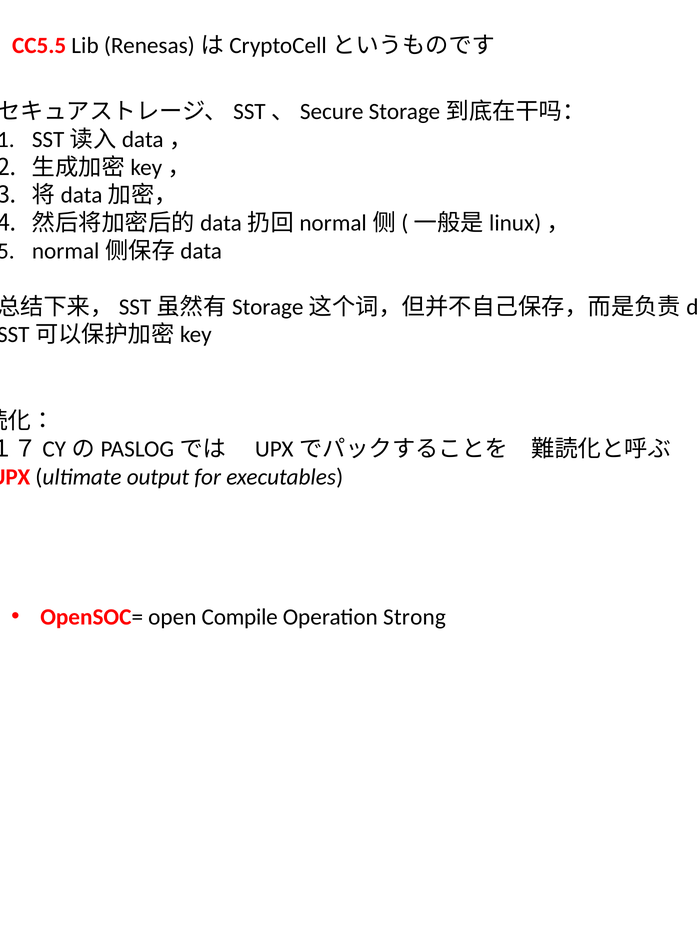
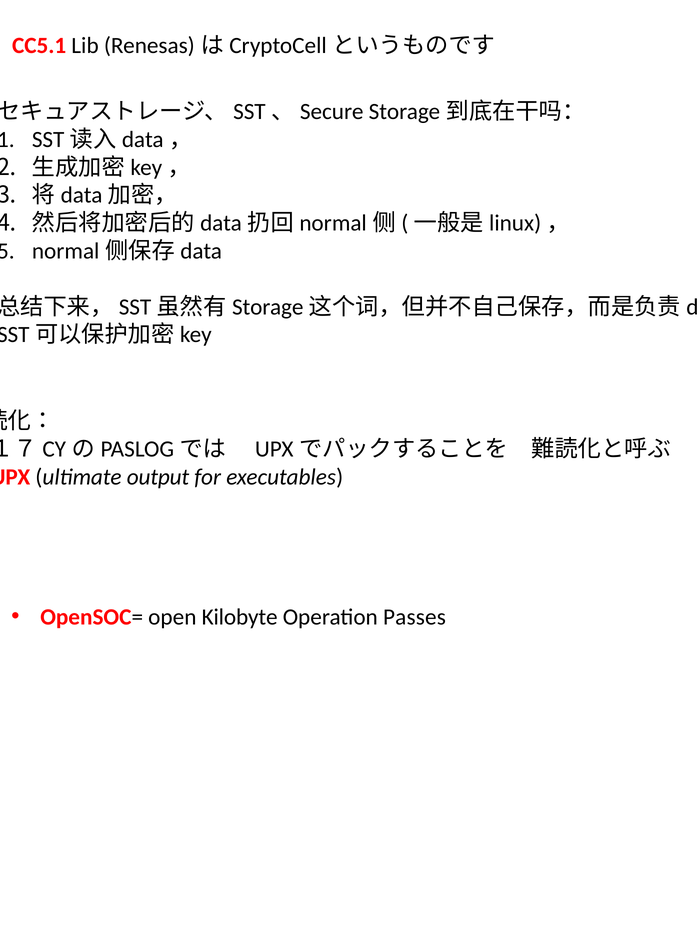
CC5.5: CC5.5 -> CC5.1
Compile: Compile -> Kilobyte
Strong: Strong -> Passes
